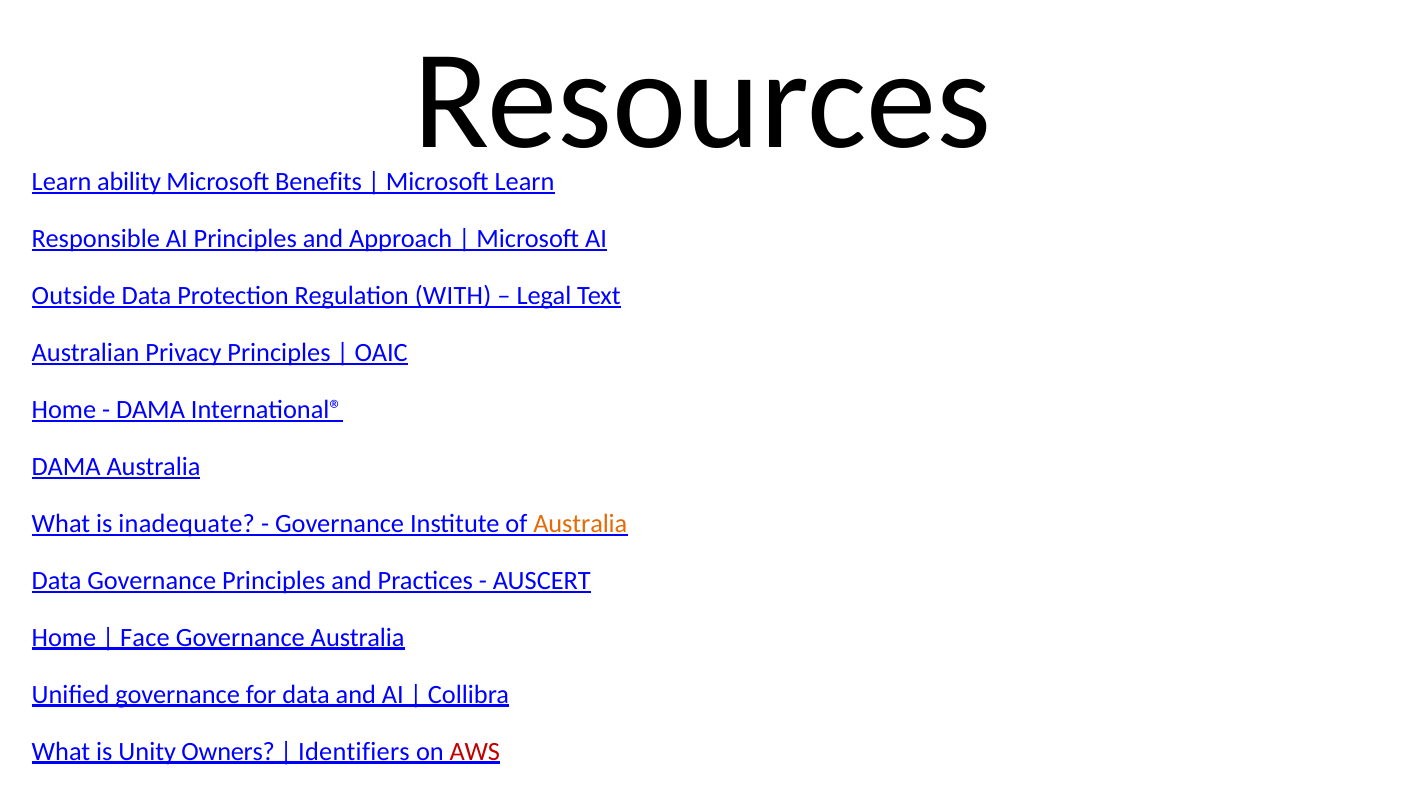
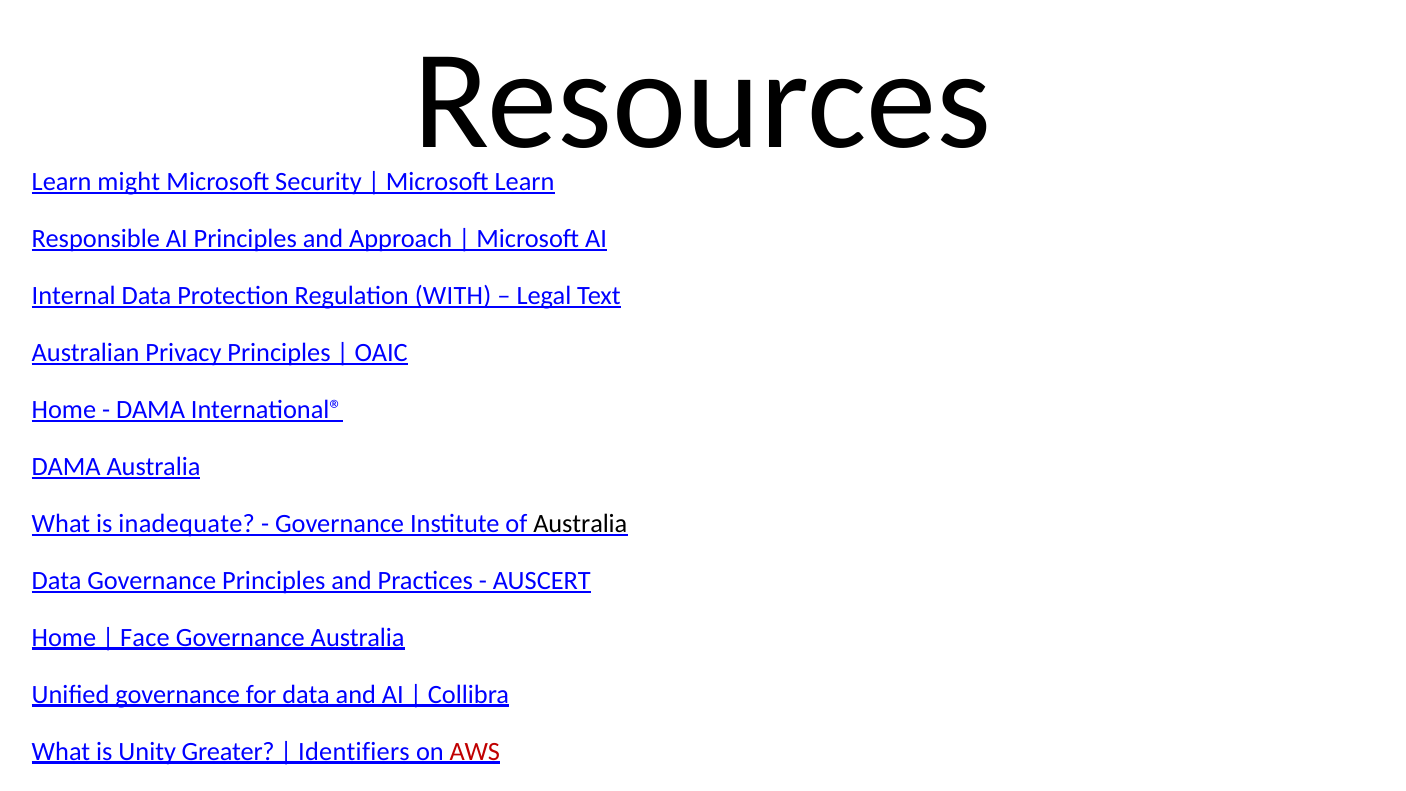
ability: ability -> might
Benefits: Benefits -> Security
Outside: Outside -> Internal
Australia at (580, 523) colour: orange -> black
Owners: Owners -> Greater
